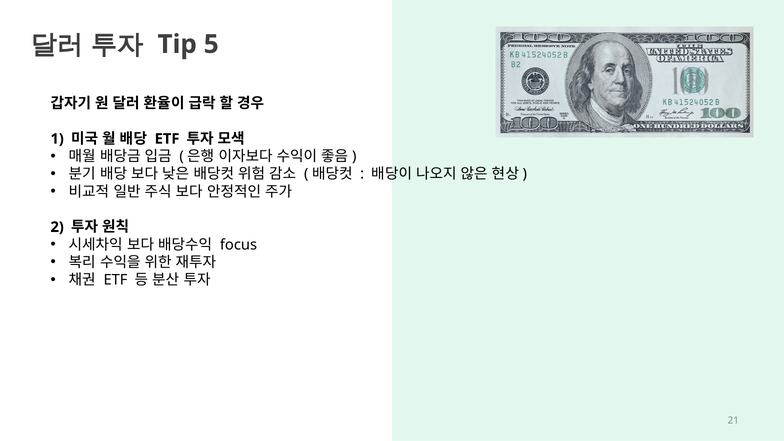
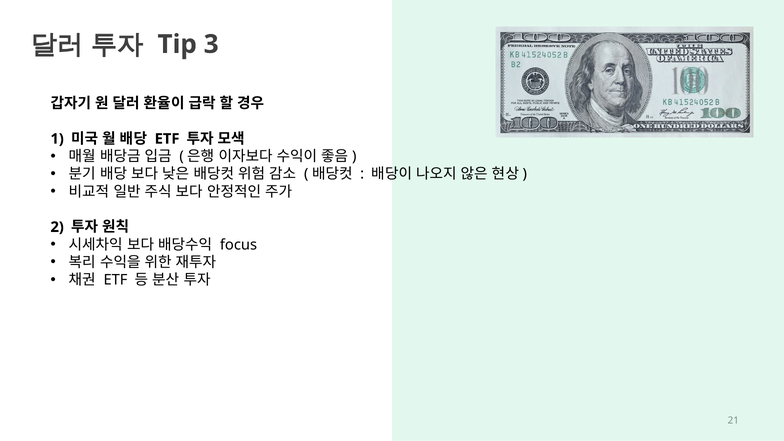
5: 5 -> 3
